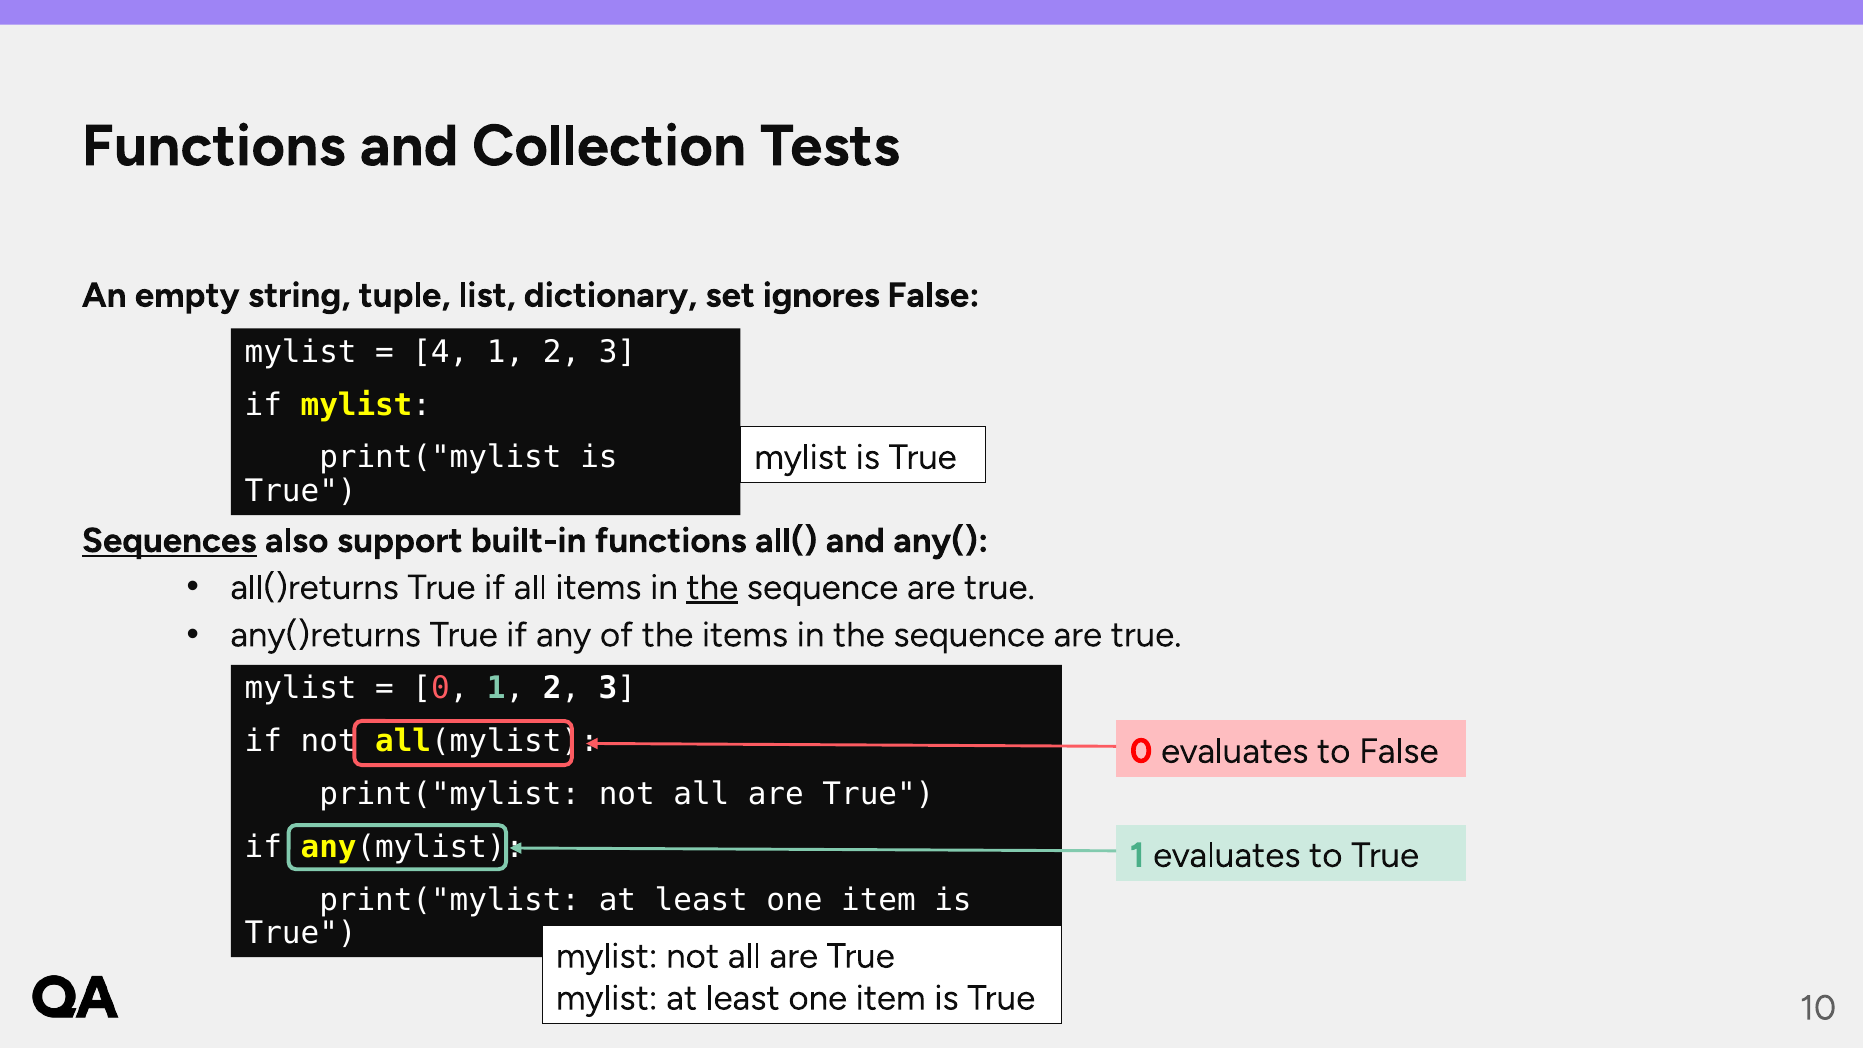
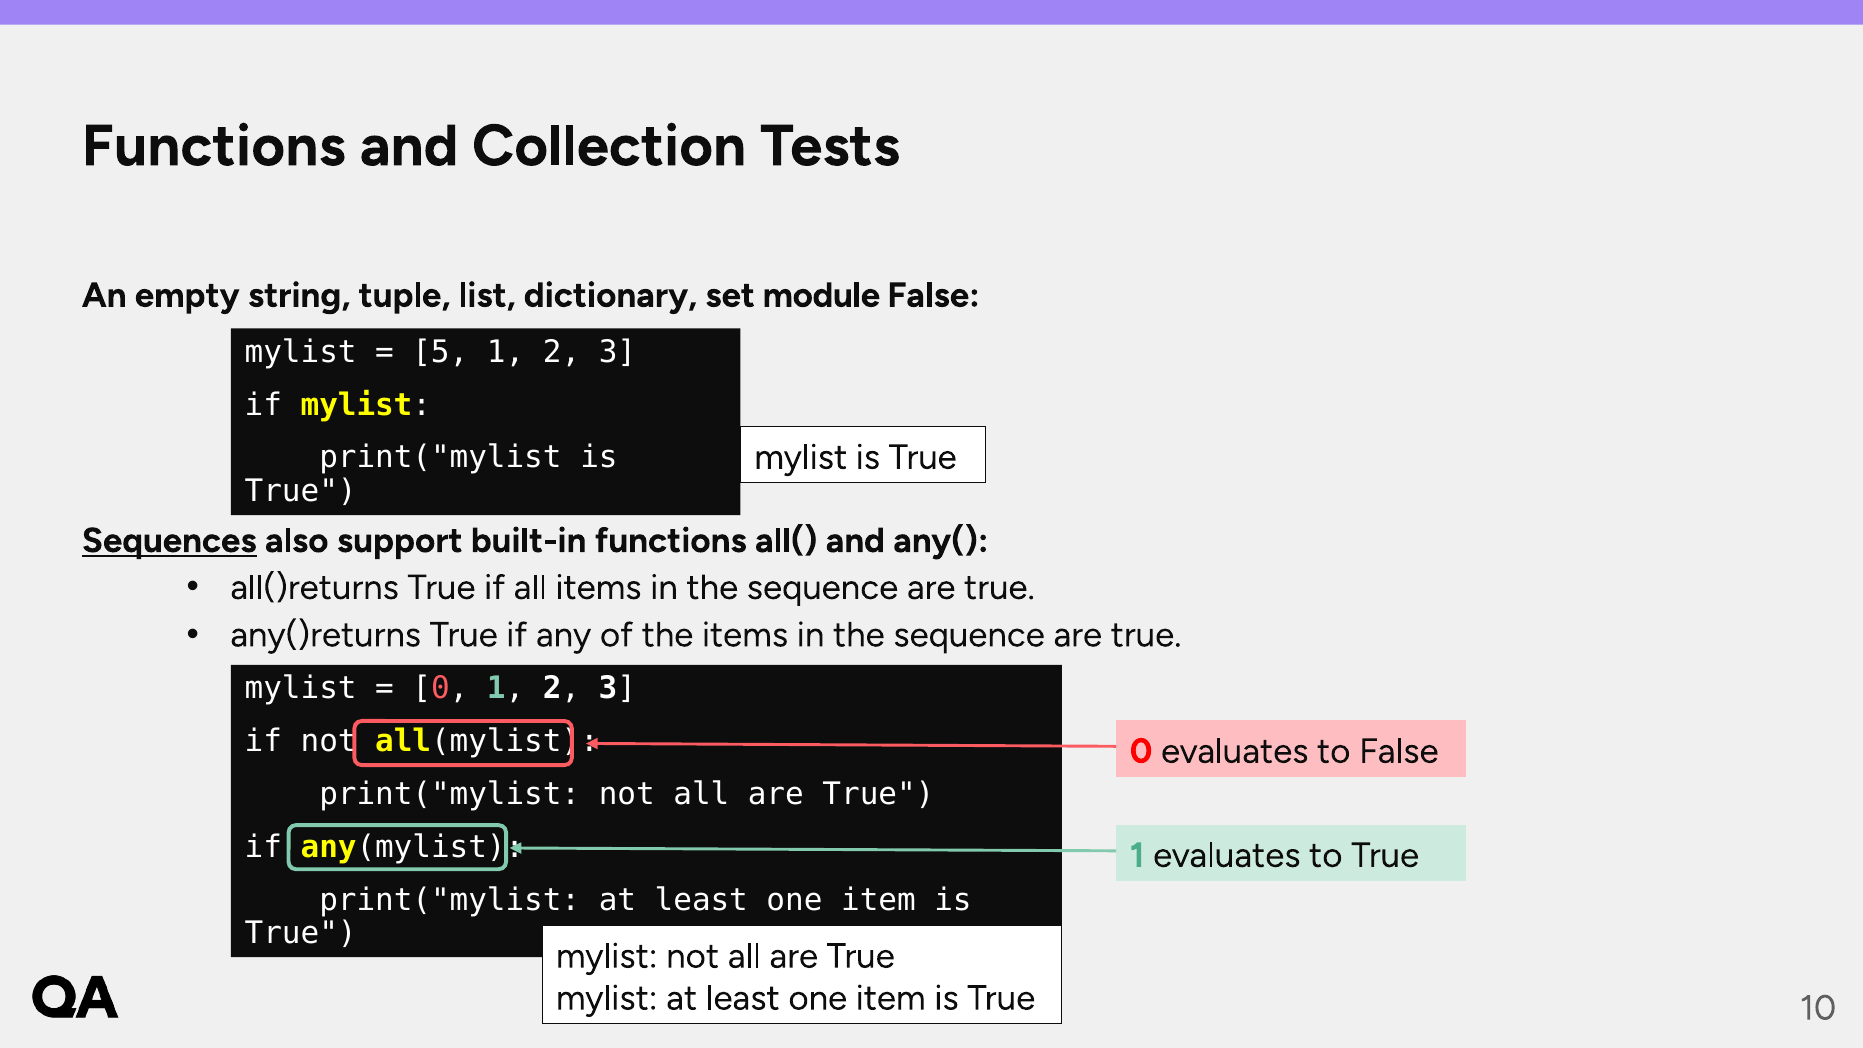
ignores: ignores -> module
4: 4 -> 5
the at (712, 587) underline: present -> none
